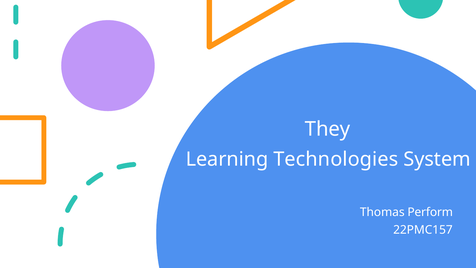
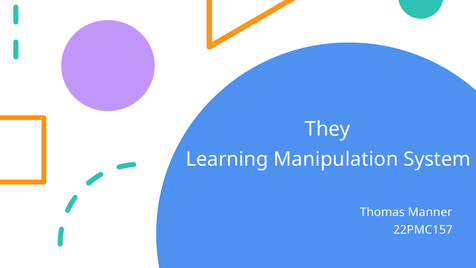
Technologies: Technologies -> Manipulation
Perform: Perform -> Manner
